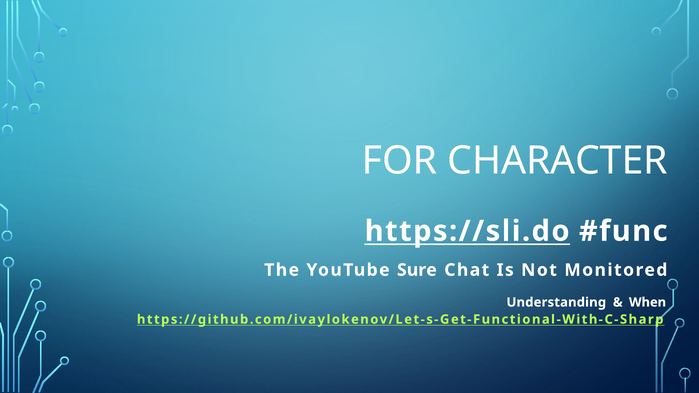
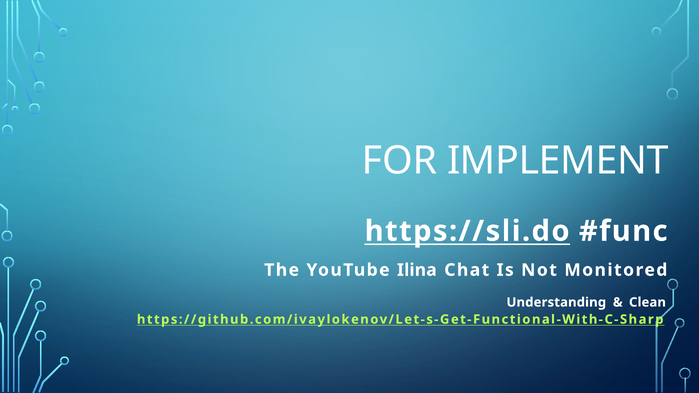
CHARACTER: CHARACTER -> IMPLEMENT
Sure: Sure -> Ilina
When: When -> Clean
